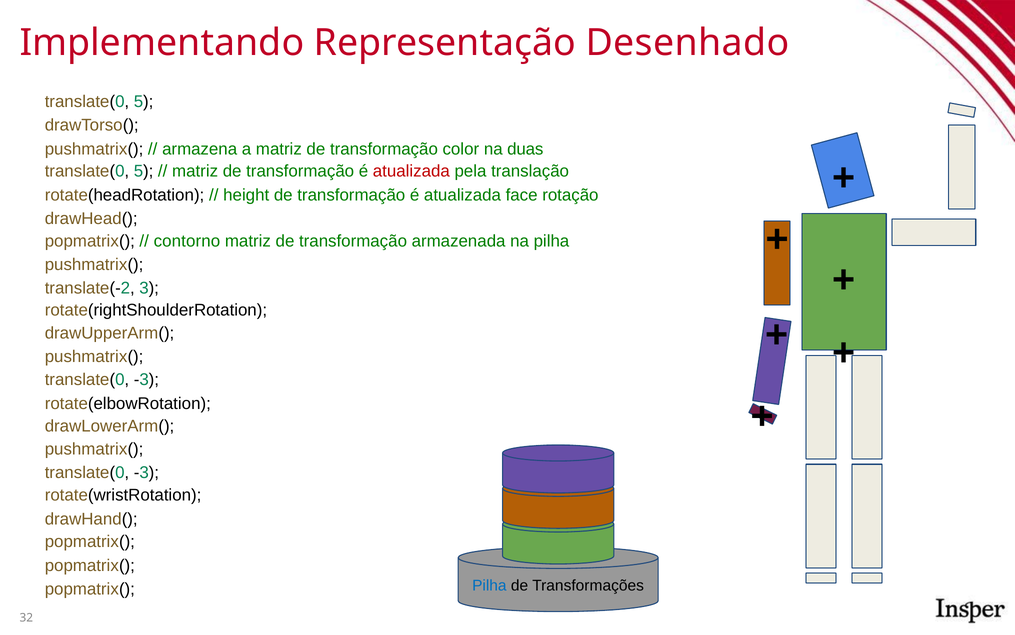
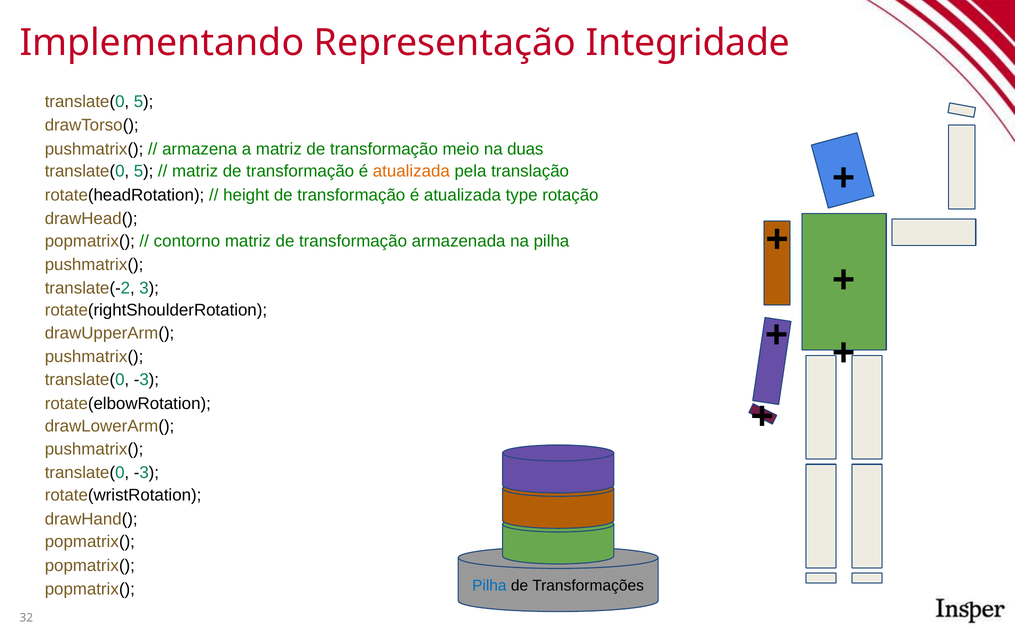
Desenhado: Desenhado -> Integridade
color: color -> meio
atualizada at (411, 171) colour: red -> orange
face: face -> type
